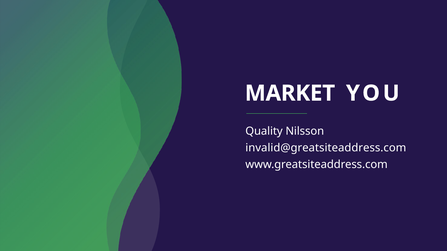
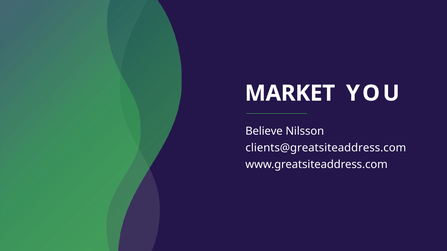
Quality: Quality -> Believe
invalid@greatsiteaddress.com: invalid@greatsiteaddress.com -> clients@greatsiteaddress.com
